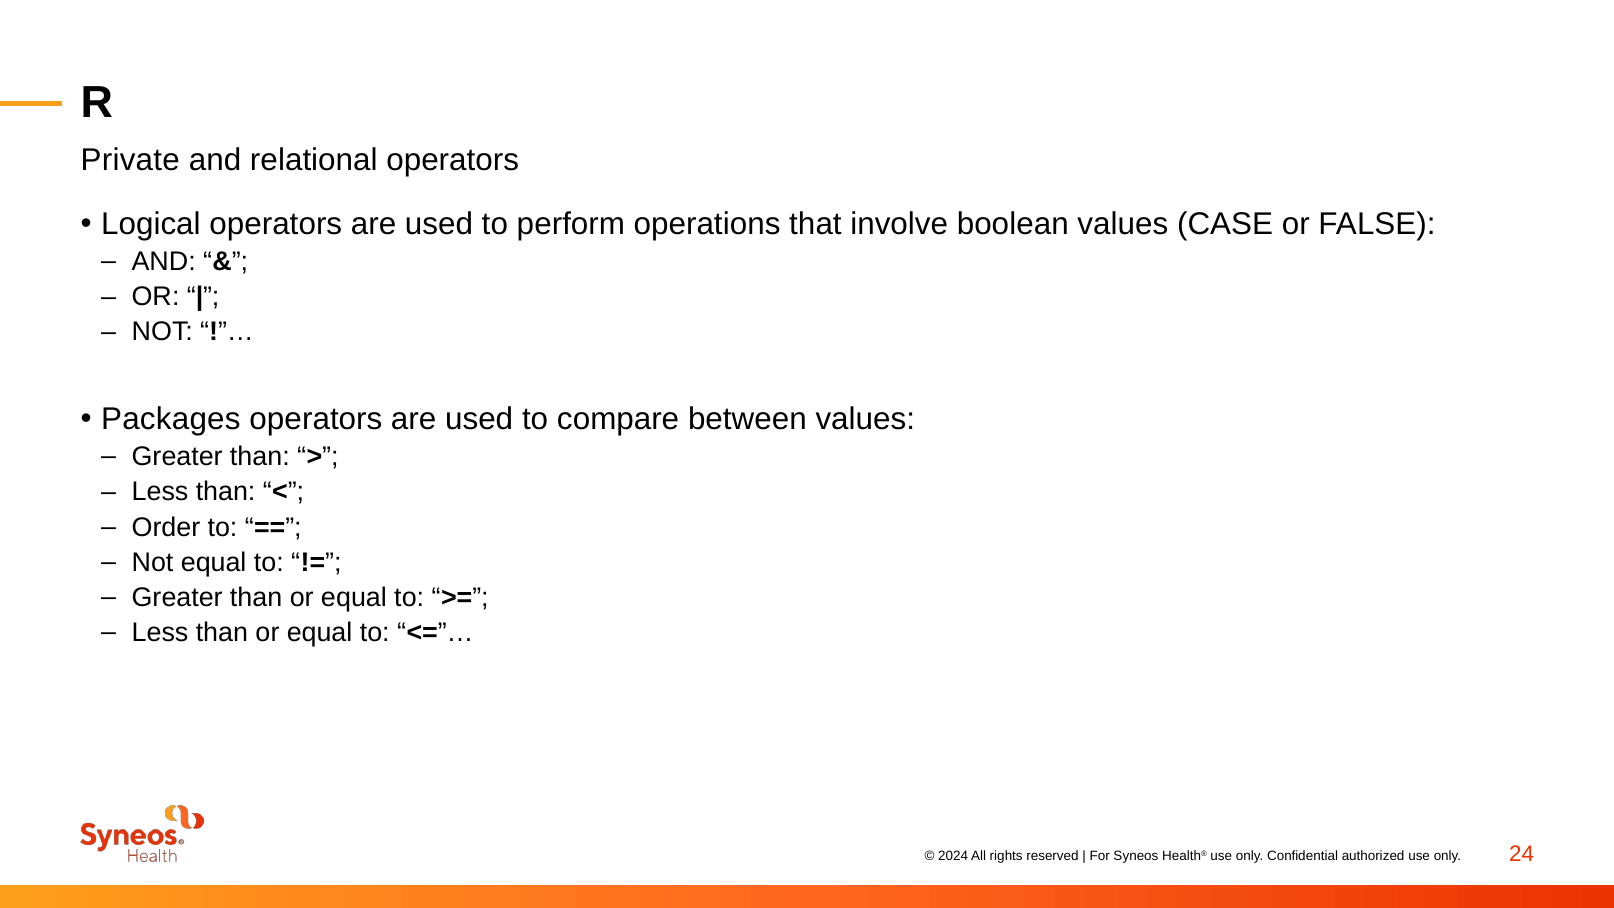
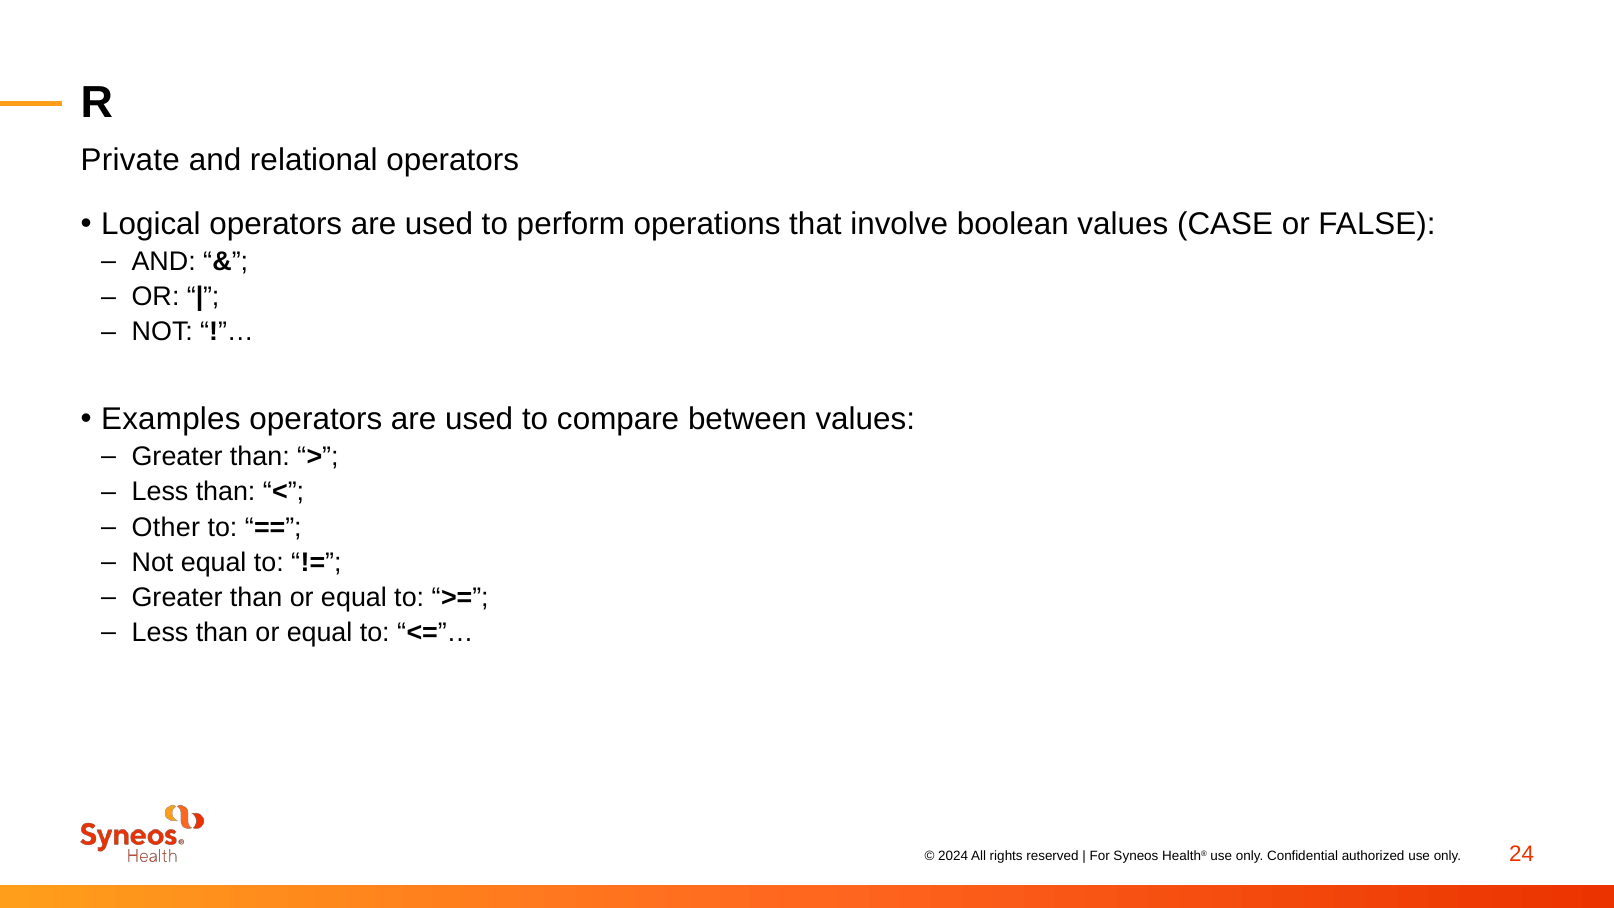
Packages: Packages -> Examples
Order: Order -> Other
